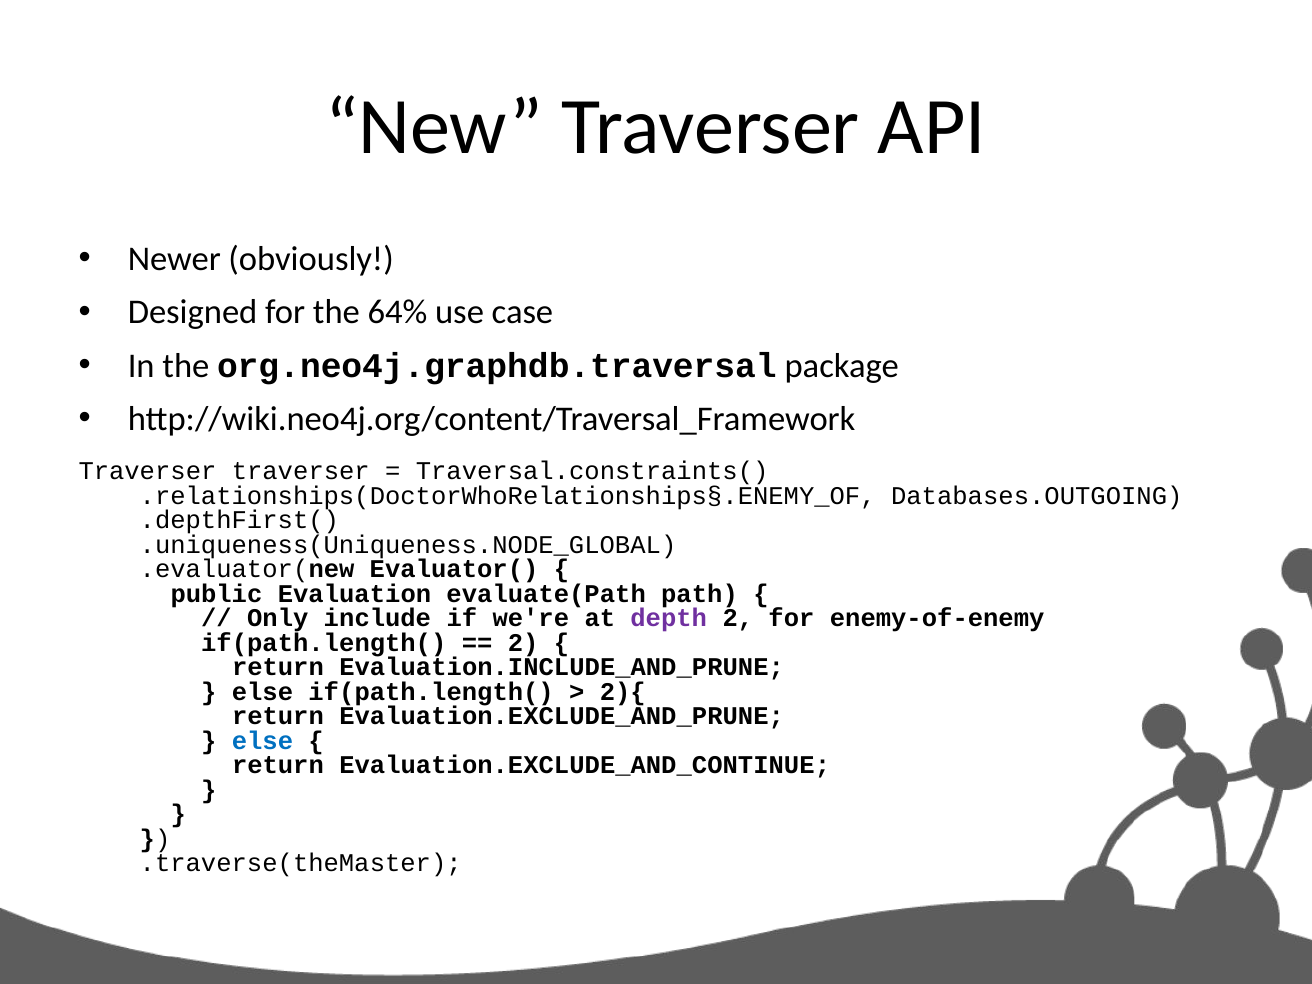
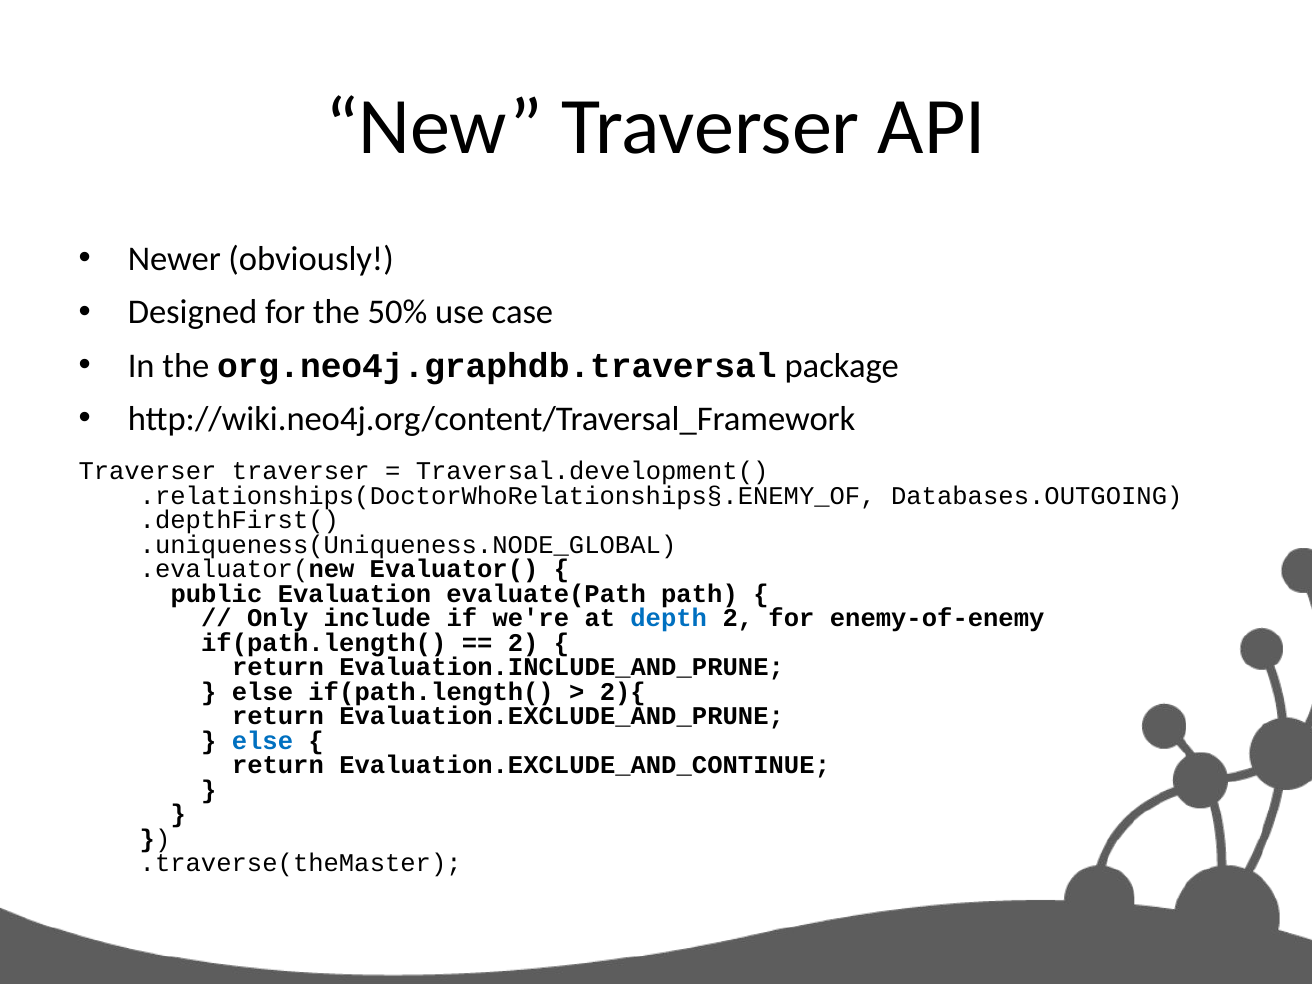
64%: 64% -> 50%
Traversal.constraints(: Traversal.constraints( -> Traversal.development(
depth colour: purple -> blue
